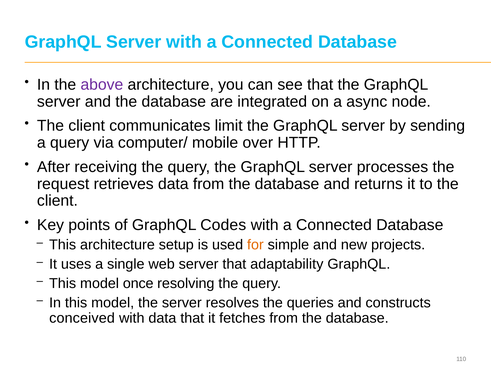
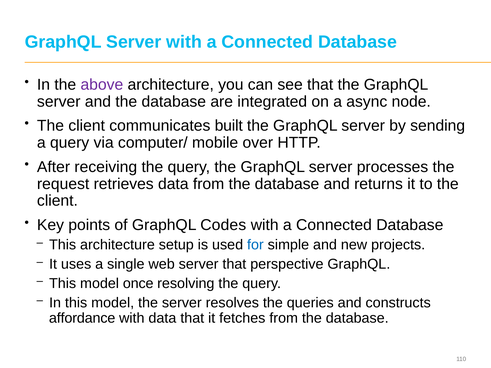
limit: limit -> built
for colour: orange -> blue
adaptability: adaptability -> perspective
conceived: conceived -> affordance
